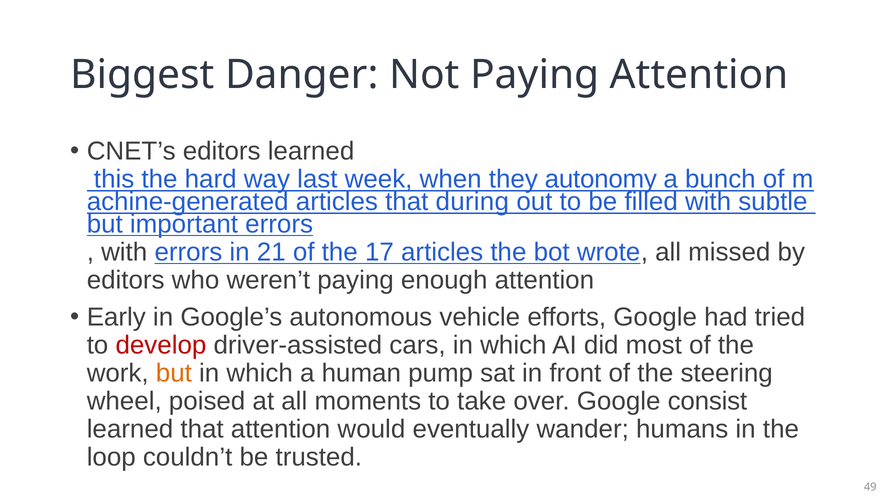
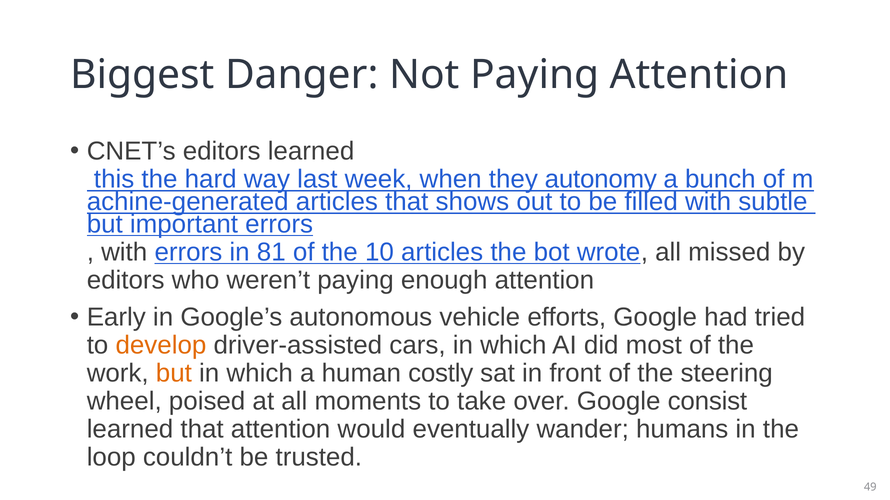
during: during -> shows
21: 21 -> 81
17: 17 -> 10
develop colour: red -> orange
pump: pump -> costly
